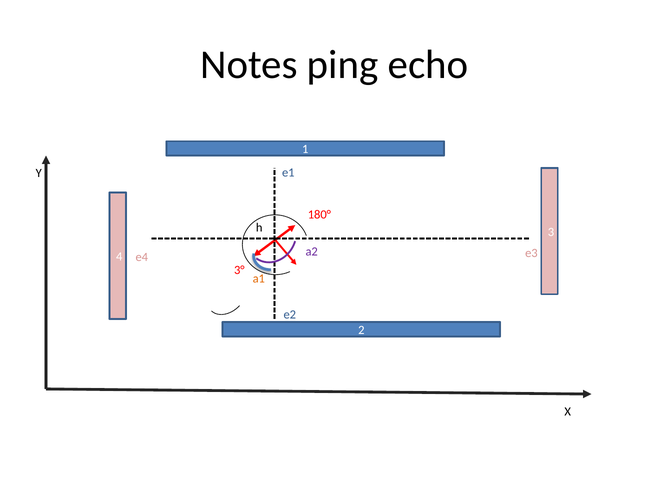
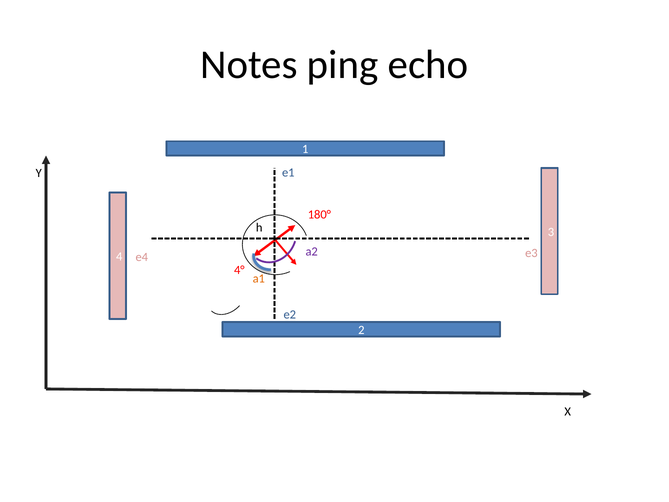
3°: 3° -> 4°
